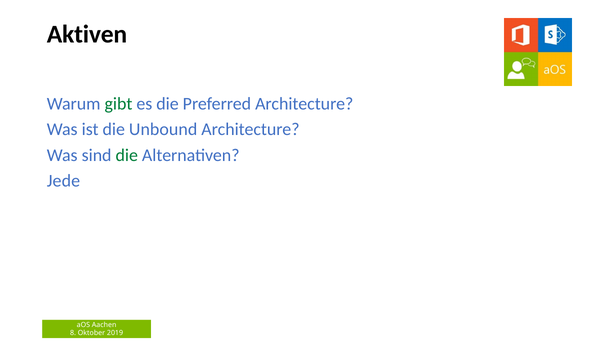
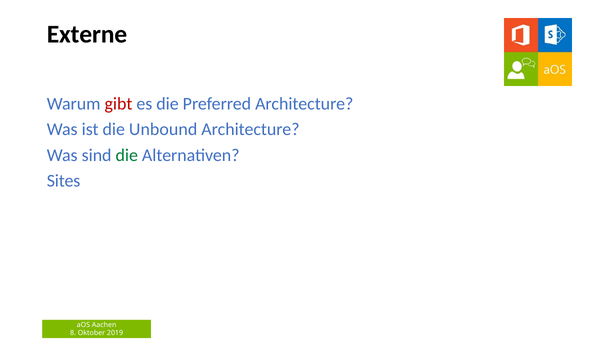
Aktiven: Aktiven -> Externe
gibt colour: green -> red
Jede: Jede -> Sites
